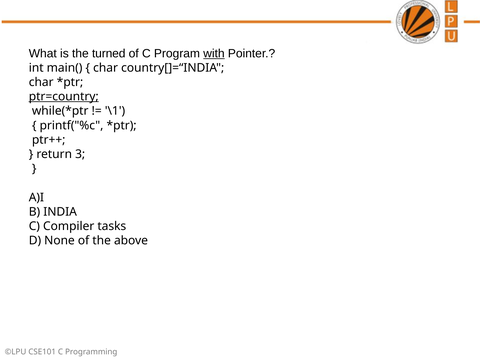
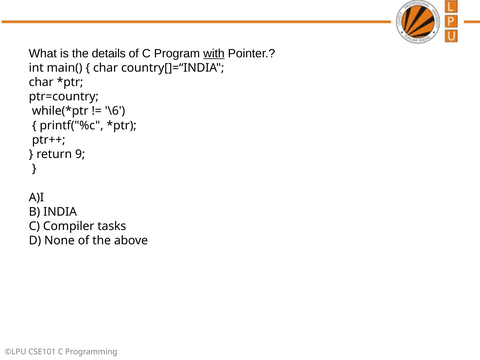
turned: turned -> details
ptr=country underline: present -> none
\1: \1 -> \6
3: 3 -> 9
